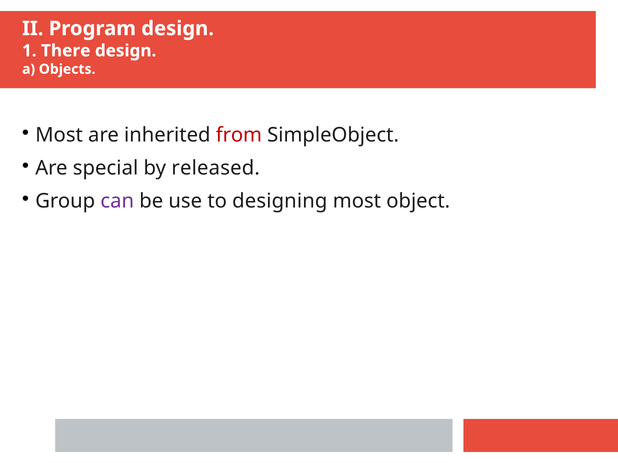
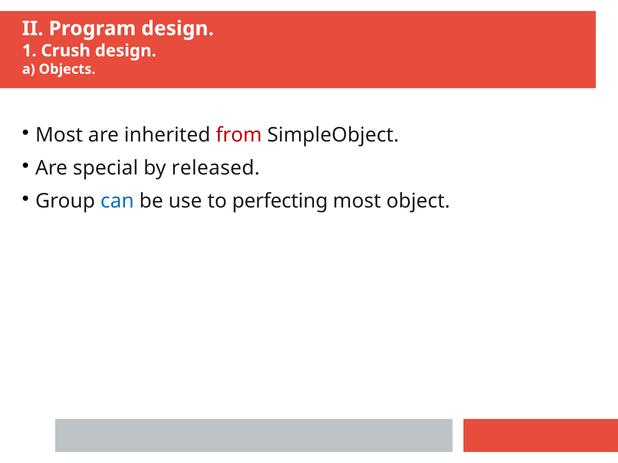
There: There -> Crush
can colour: purple -> blue
designing: designing -> perfecting
